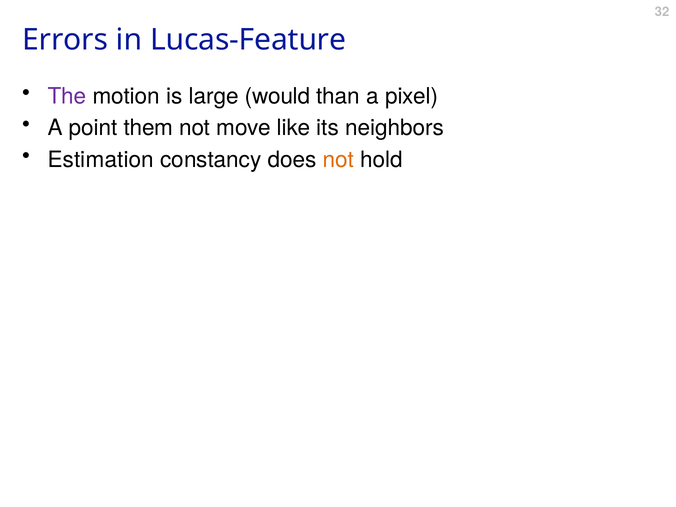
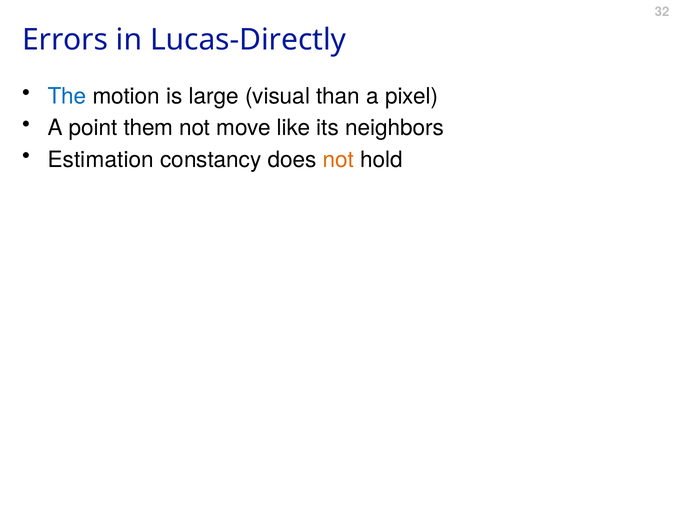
Lucas-Feature: Lucas-Feature -> Lucas-Directly
The colour: purple -> blue
would: would -> visual
